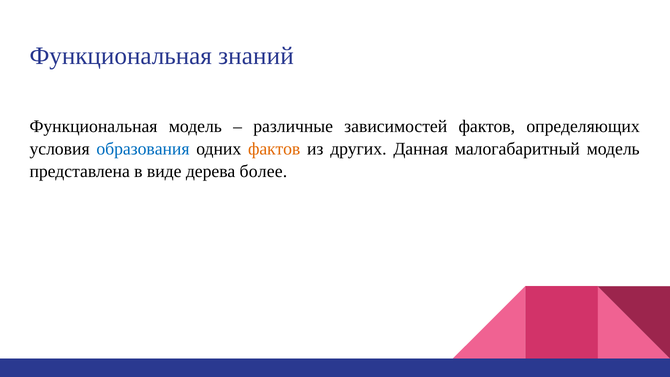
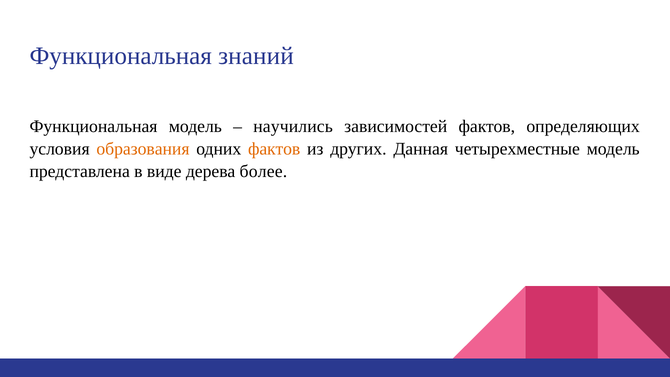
различные: различные -> научились
образования colour: blue -> orange
малогабаритный: малогабаритный -> четырехместные
